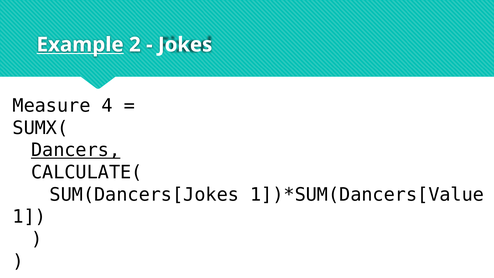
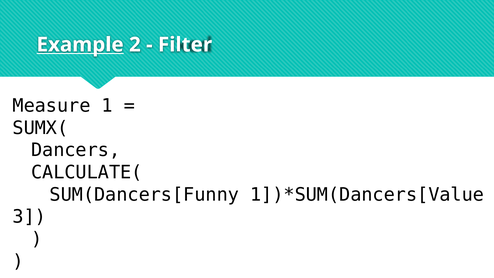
Jokes: Jokes -> Filter
4: 4 -> 1
Dancers underline: present -> none
SUM(Dancers[Jokes: SUM(Dancers[Jokes -> SUM(Dancers[Funny
1: 1 -> 3
